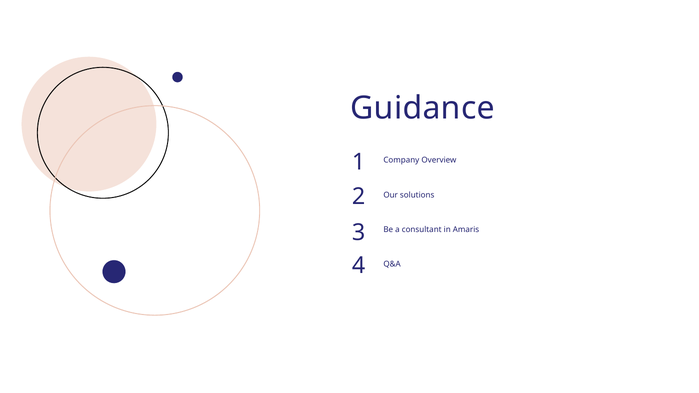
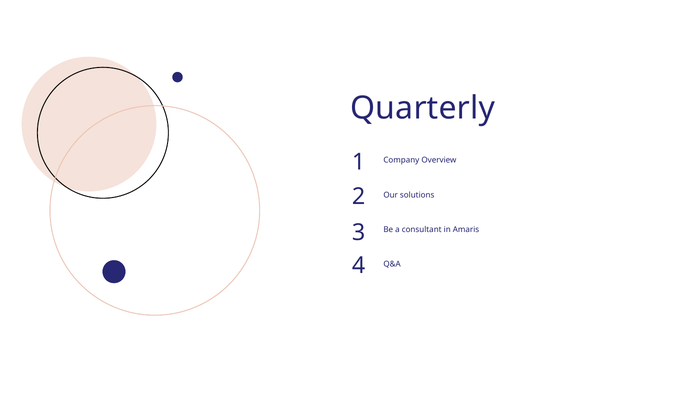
Guidance: Guidance -> Quarterly
